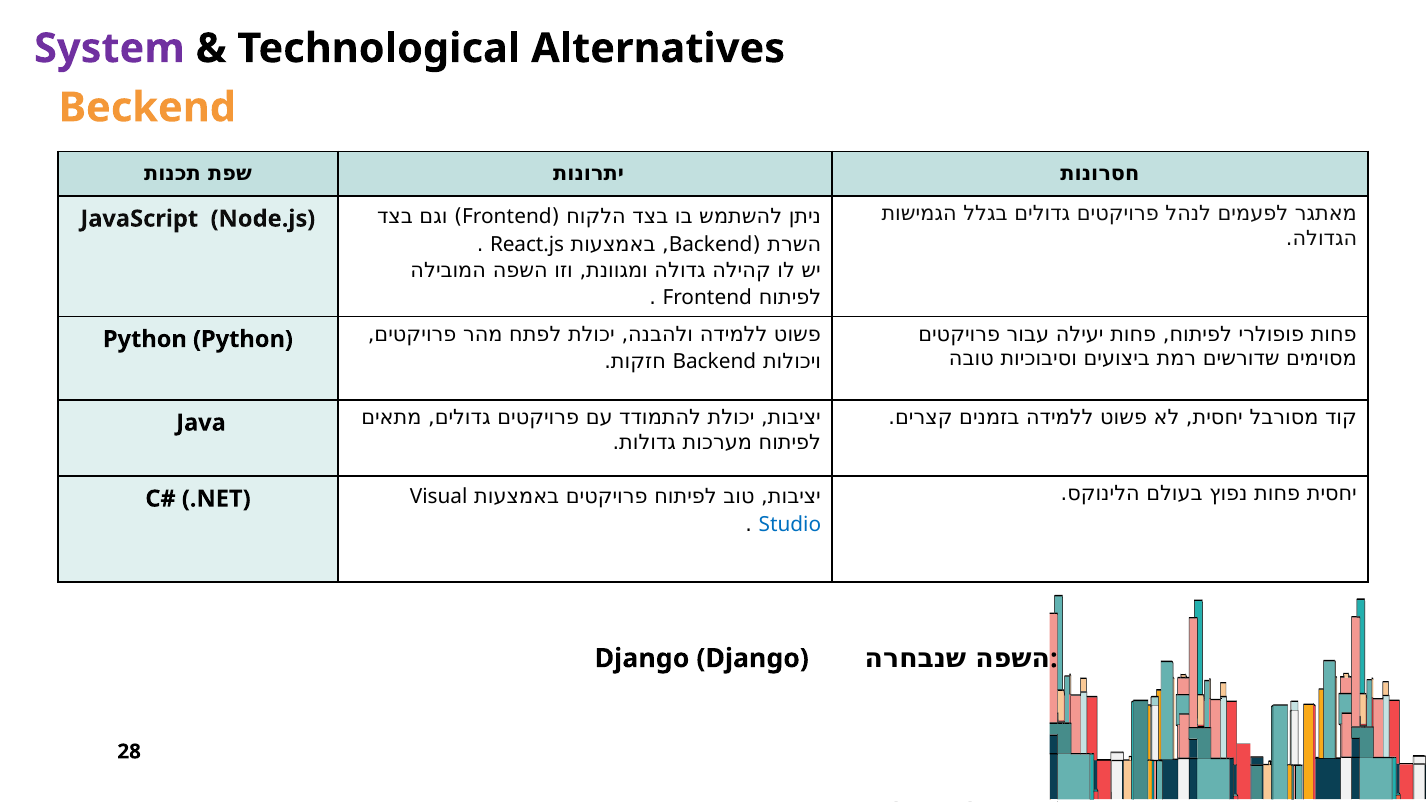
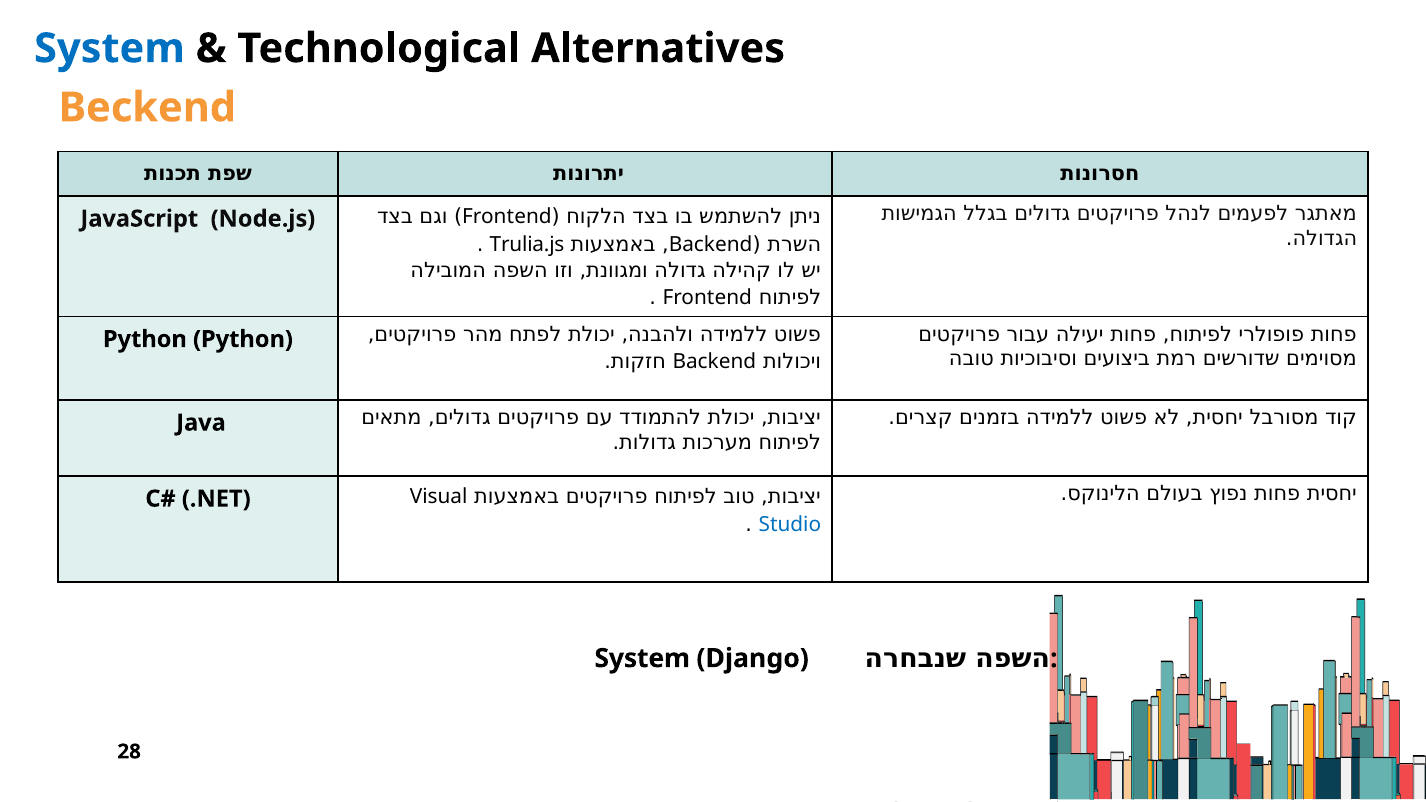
System at (109, 49) colour: purple -> blue
React.js: React.js -> Trulia.js
Django at (642, 658): Django -> System
